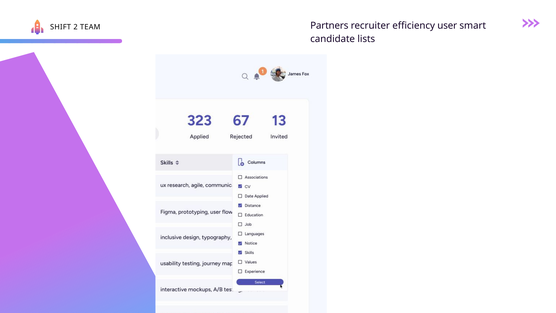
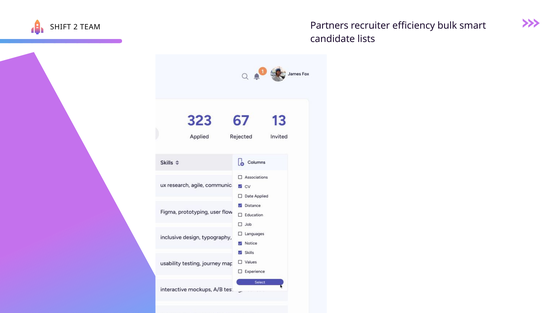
user: user -> bulk
